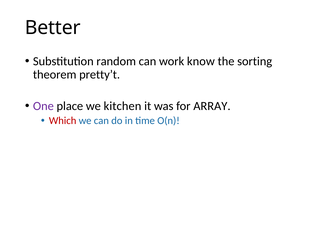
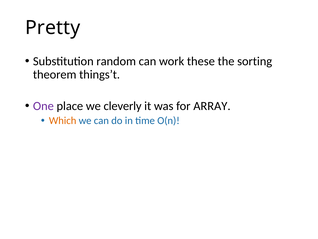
Better: Better -> Pretty
know: know -> these
pretty’t: pretty’t -> things’t
kitchen: kitchen -> cleverly
Which colour: red -> orange
